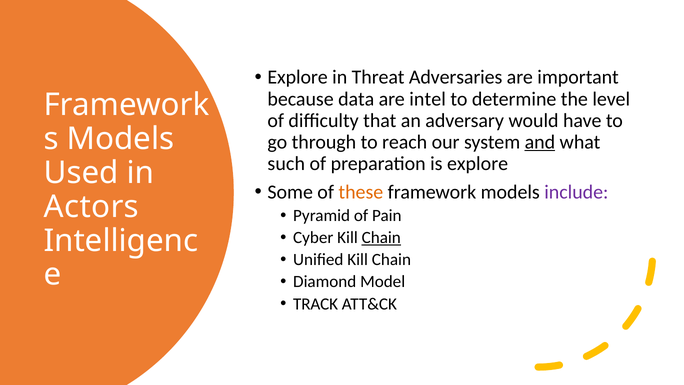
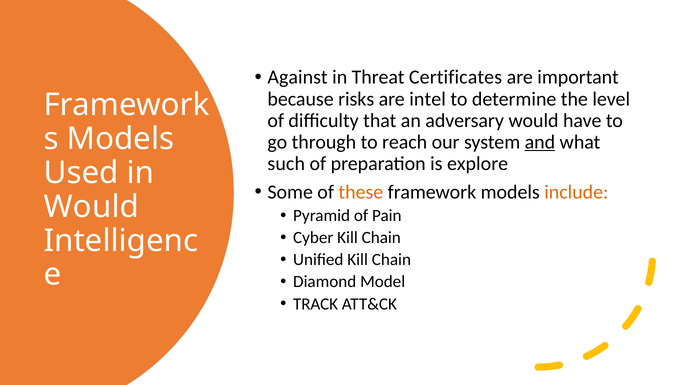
Explore at (298, 77): Explore -> Against
Adversaries: Adversaries -> Certificates
data: data -> risks
include colour: purple -> orange
Actors at (91, 207): Actors -> Would
Chain at (381, 238) underline: present -> none
